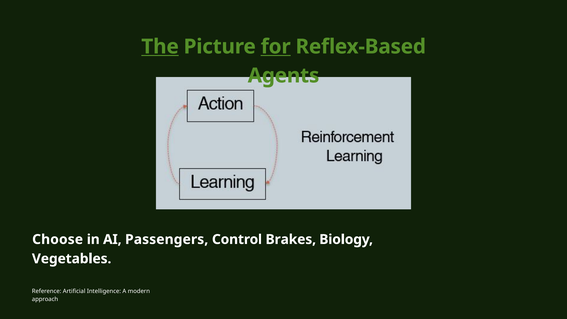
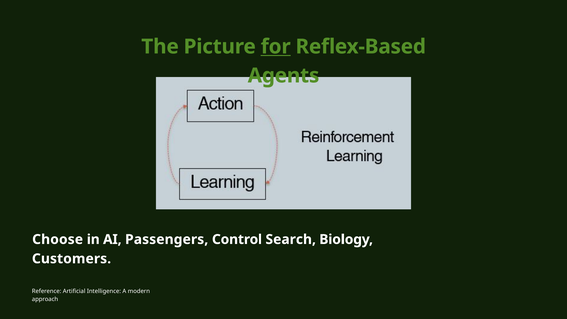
The underline: present -> none
Brakes: Brakes -> Search
Vegetables: Vegetables -> Customers
